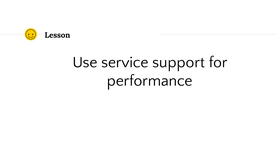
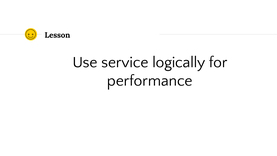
support: support -> logically
